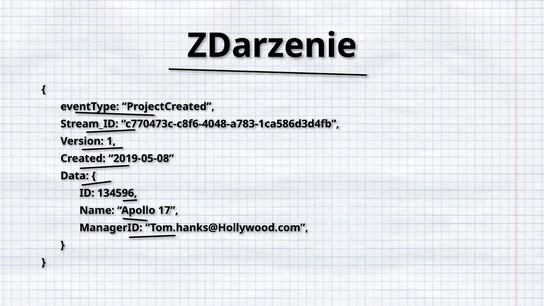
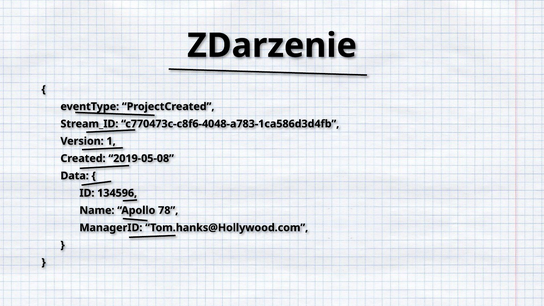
17: 17 -> 78
